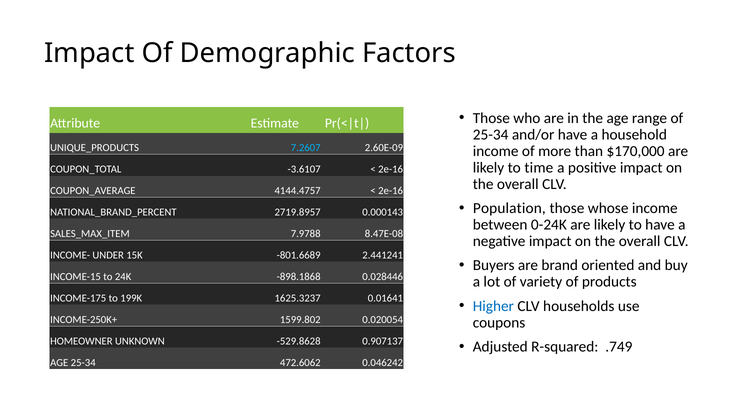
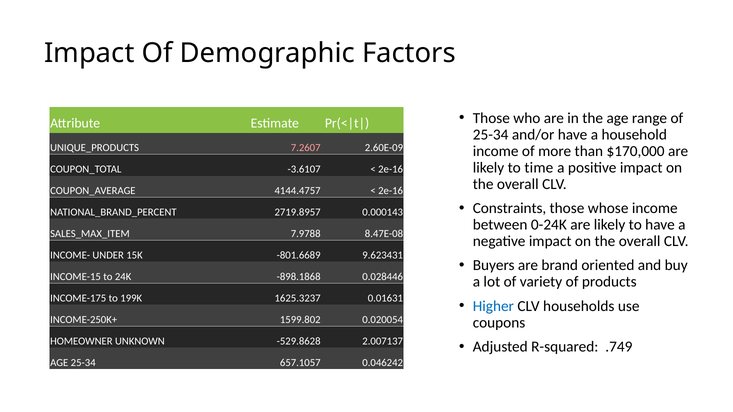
7.2607 colour: light blue -> pink
Population: Population -> Constraints
2.441241: 2.441241 -> 9.623431
0.01641: 0.01641 -> 0.01631
0.907137: 0.907137 -> 2.007137
472.6062: 472.6062 -> 657.1057
